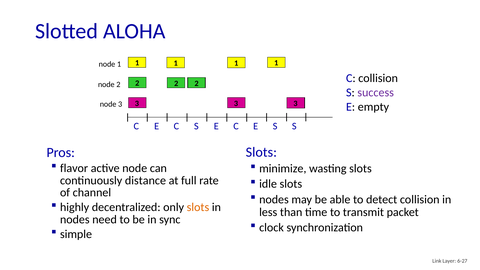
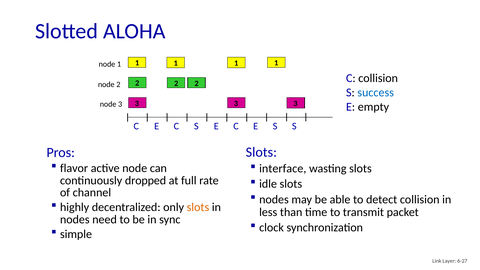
success colour: purple -> blue
minimize: minimize -> interface
distance: distance -> dropped
